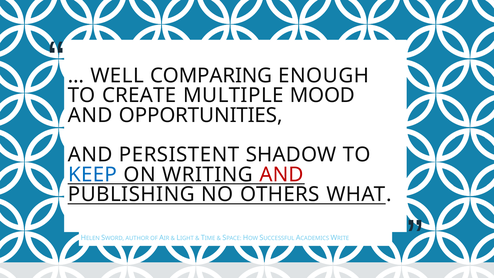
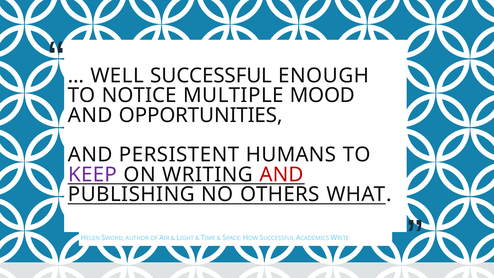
WELL COMPARING: COMPARING -> SUCCESSFUL
CREATE: CREATE -> NOTICE
SHADOW: SHADOW -> HUMANS
KEEP colour: blue -> purple
